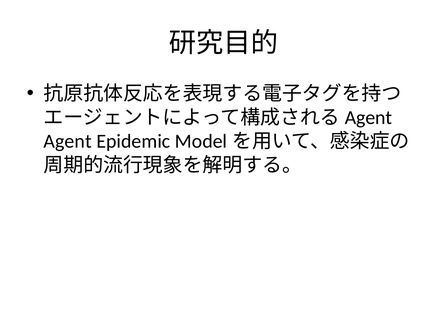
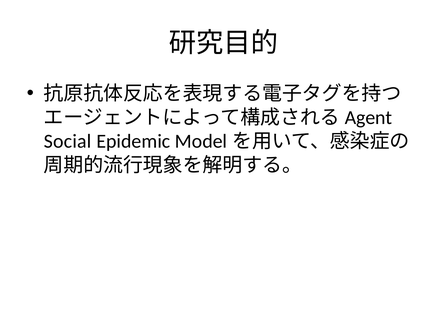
Agent: Agent -> Social
